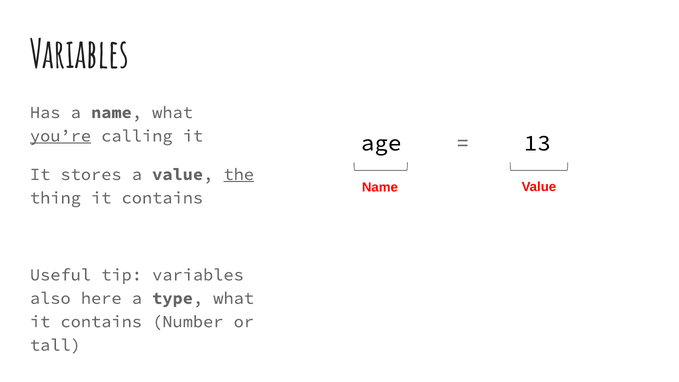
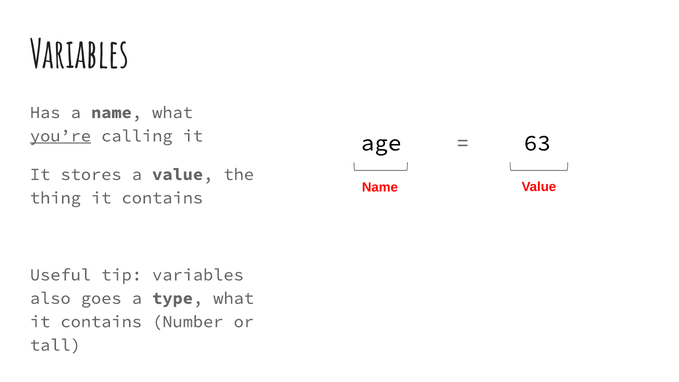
13: 13 -> 63
the underline: present -> none
here: here -> goes
